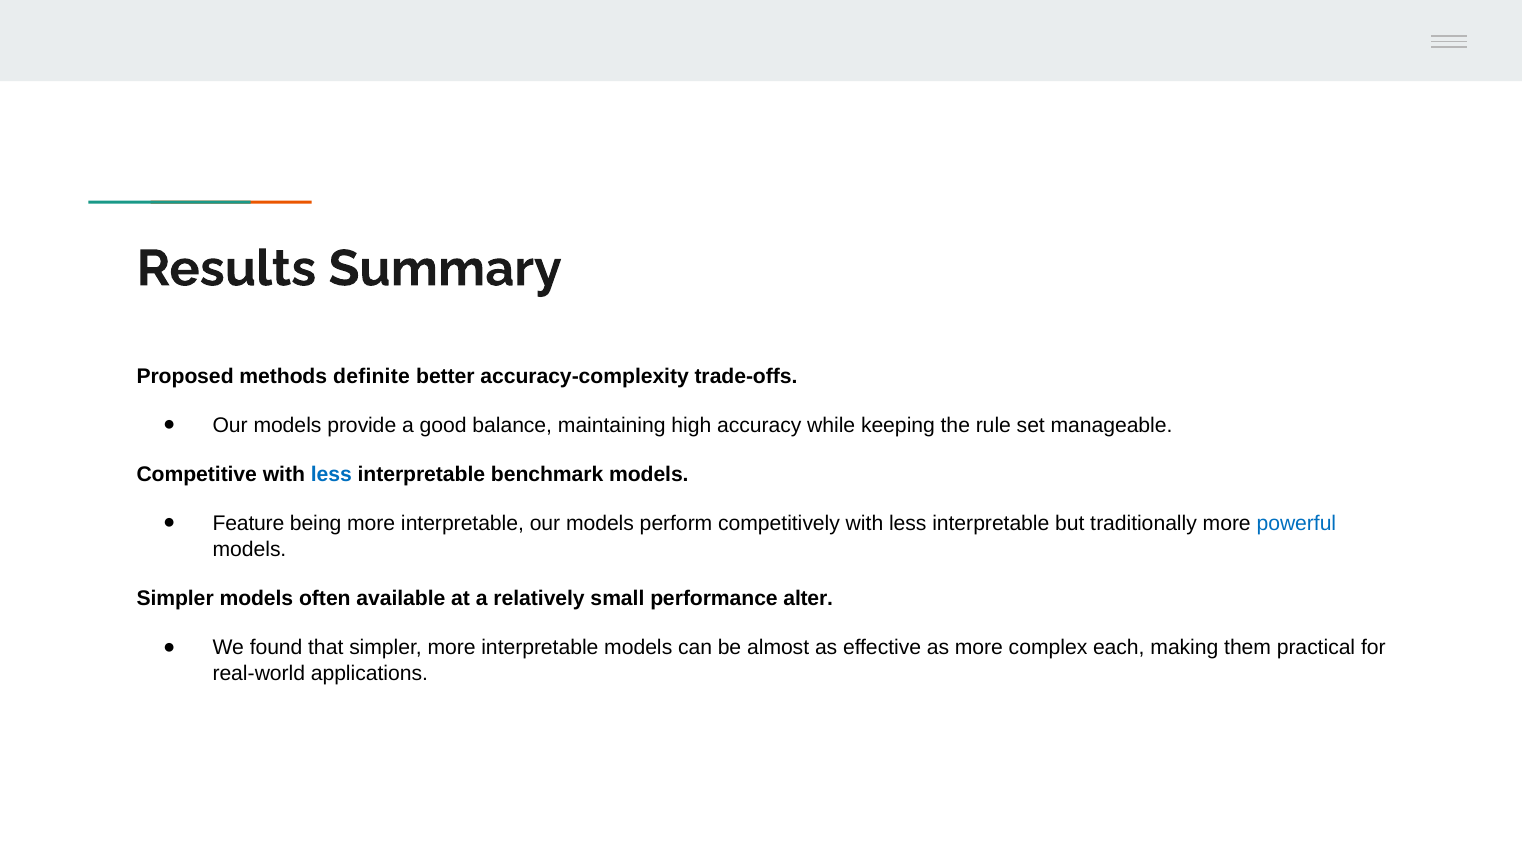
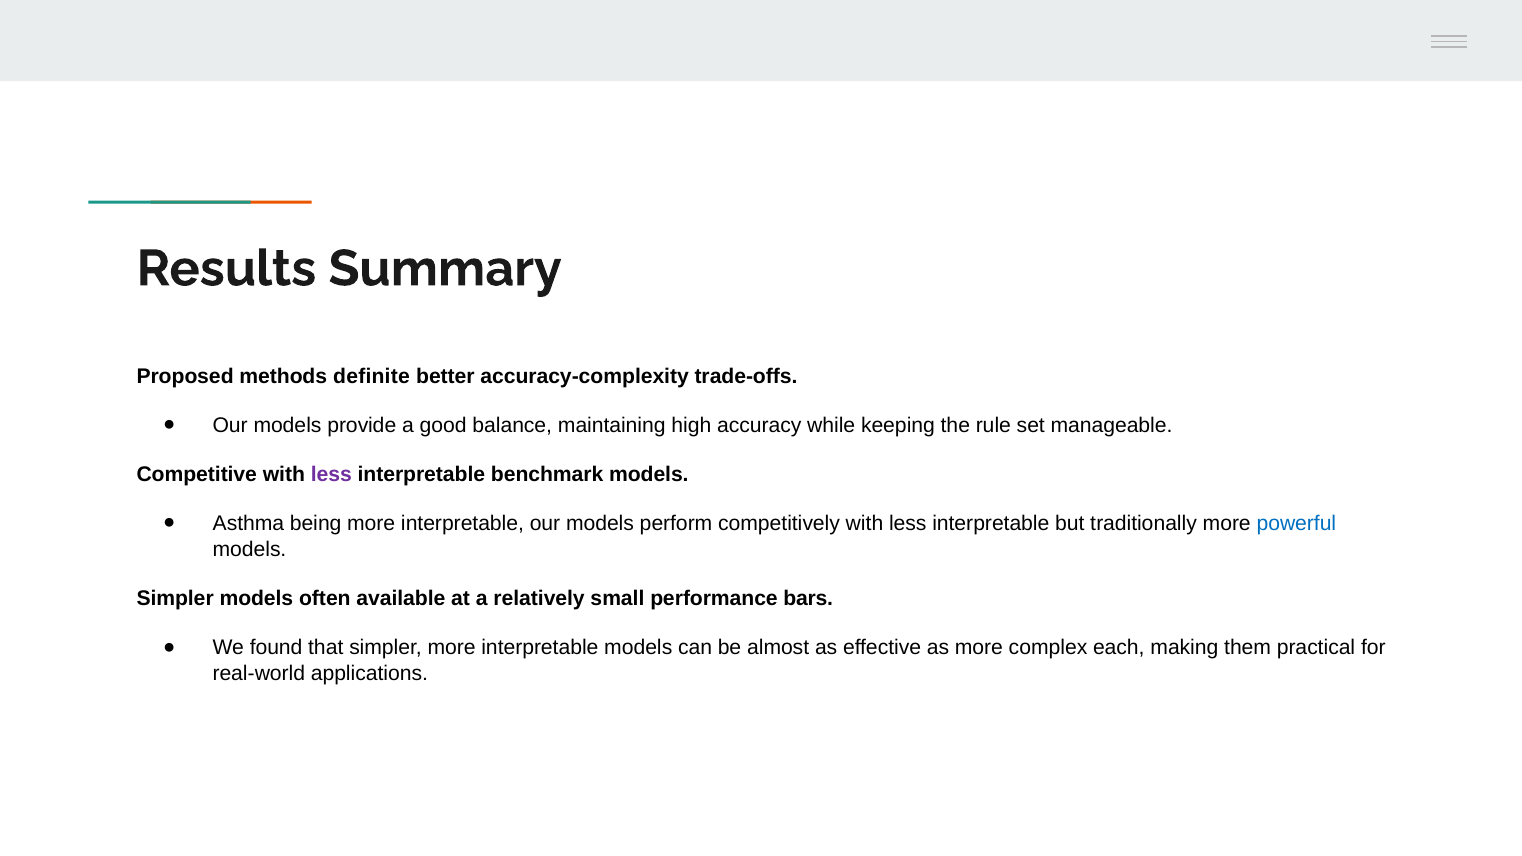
less at (331, 474) colour: blue -> purple
Feature: Feature -> Asthma
alter: alter -> bars
